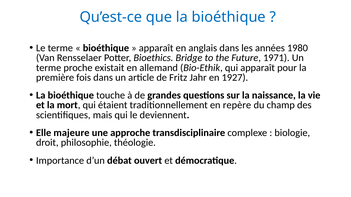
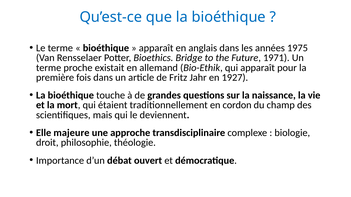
1980: 1980 -> 1975
repère: repère -> cordon
